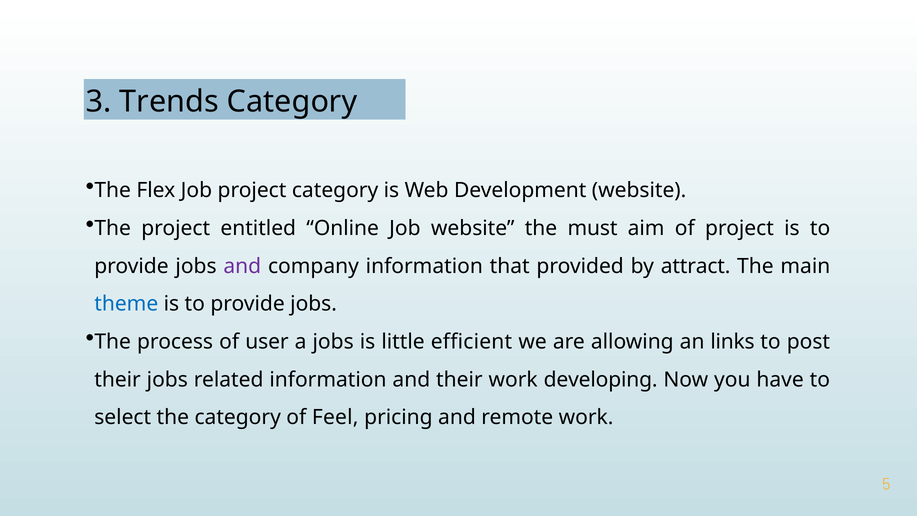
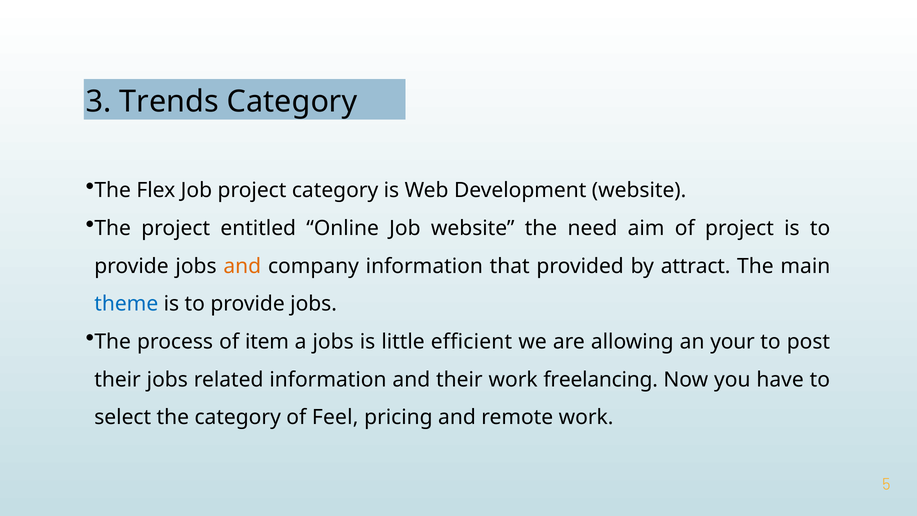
must: must -> need
and at (242, 266) colour: purple -> orange
user: user -> item
links: links -> your
developing: developing -> freelancing
